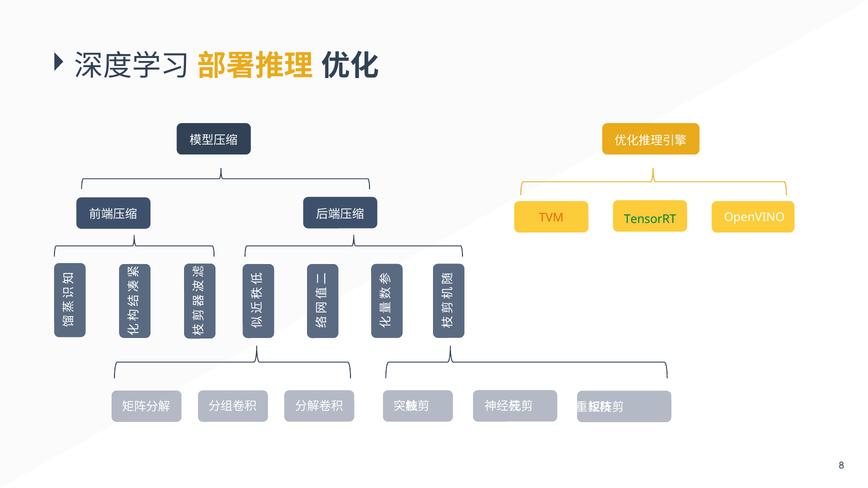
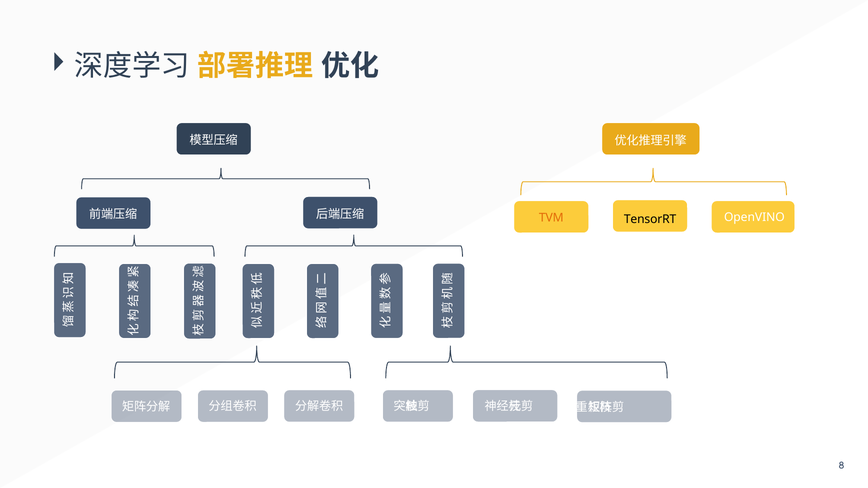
TensorRT colour: green -> black
